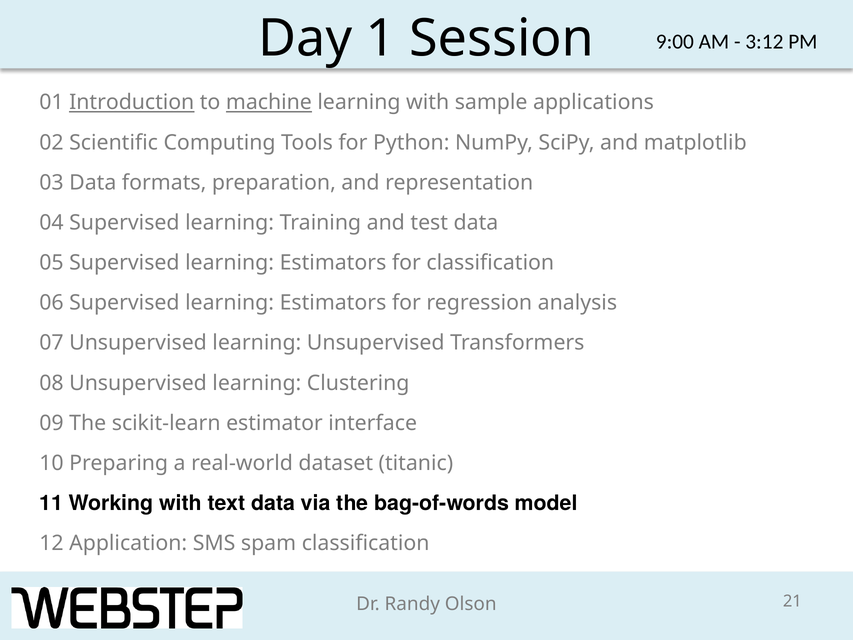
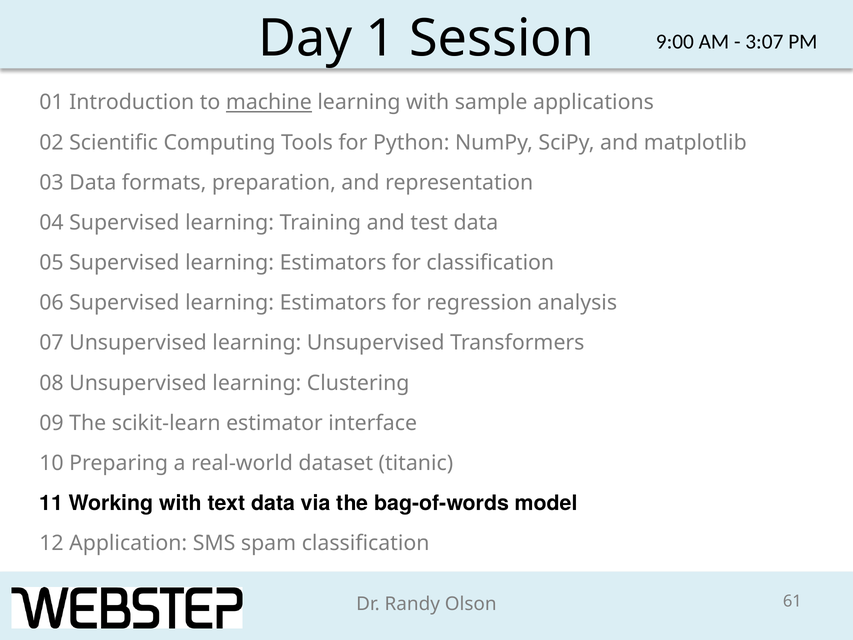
3:12: 3:12 -> 3:07
Introduction underline: present -> none
21: 21 -> 61
